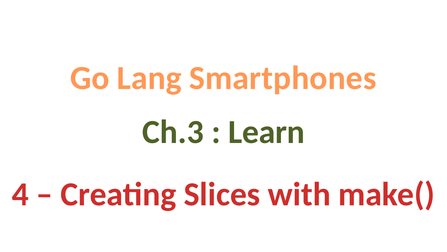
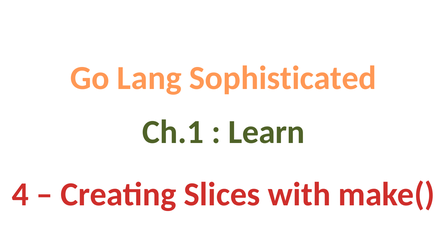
Smartphones: Smartphones -> Sophisticated
Ch.3: Ch.3 -> Ch.1
